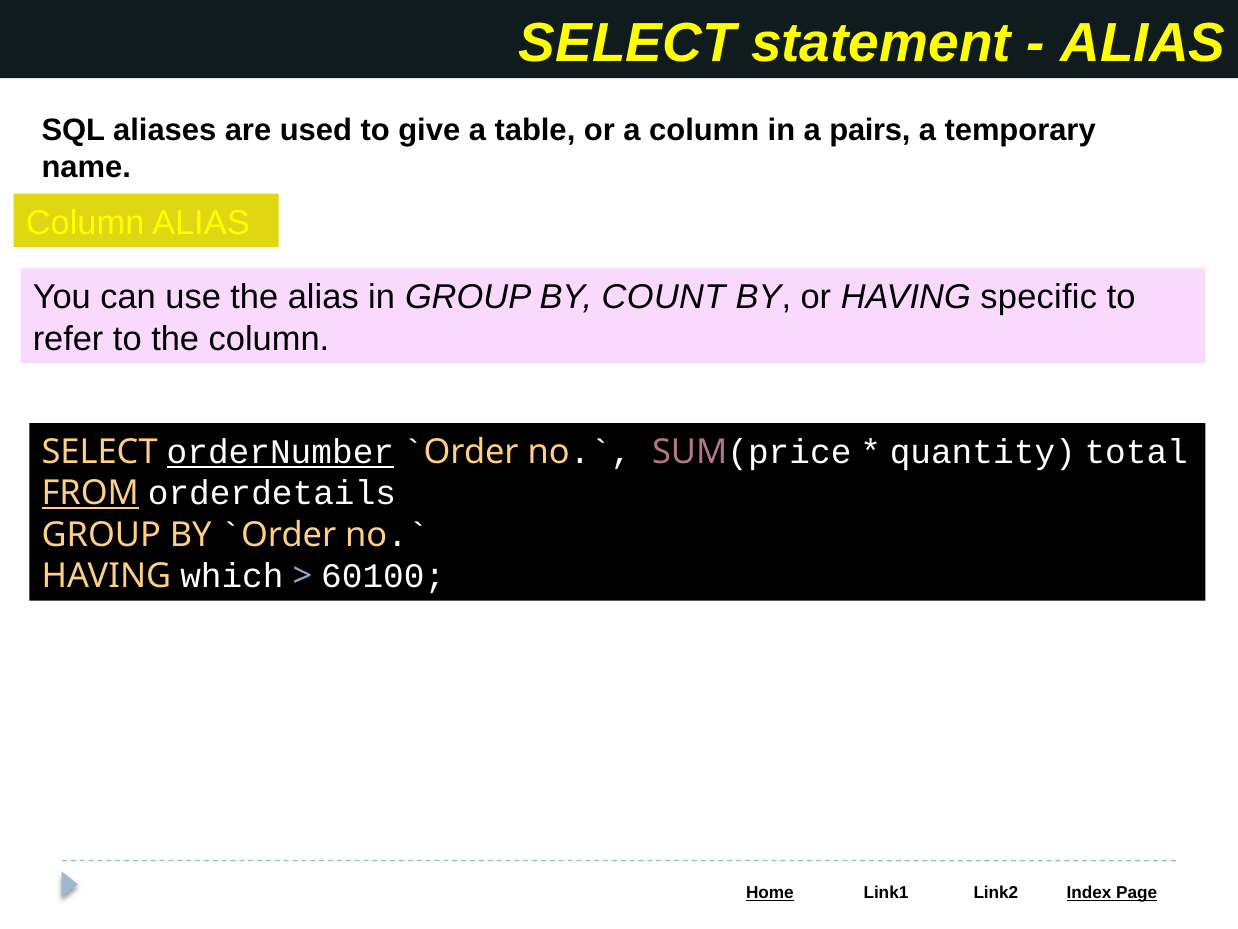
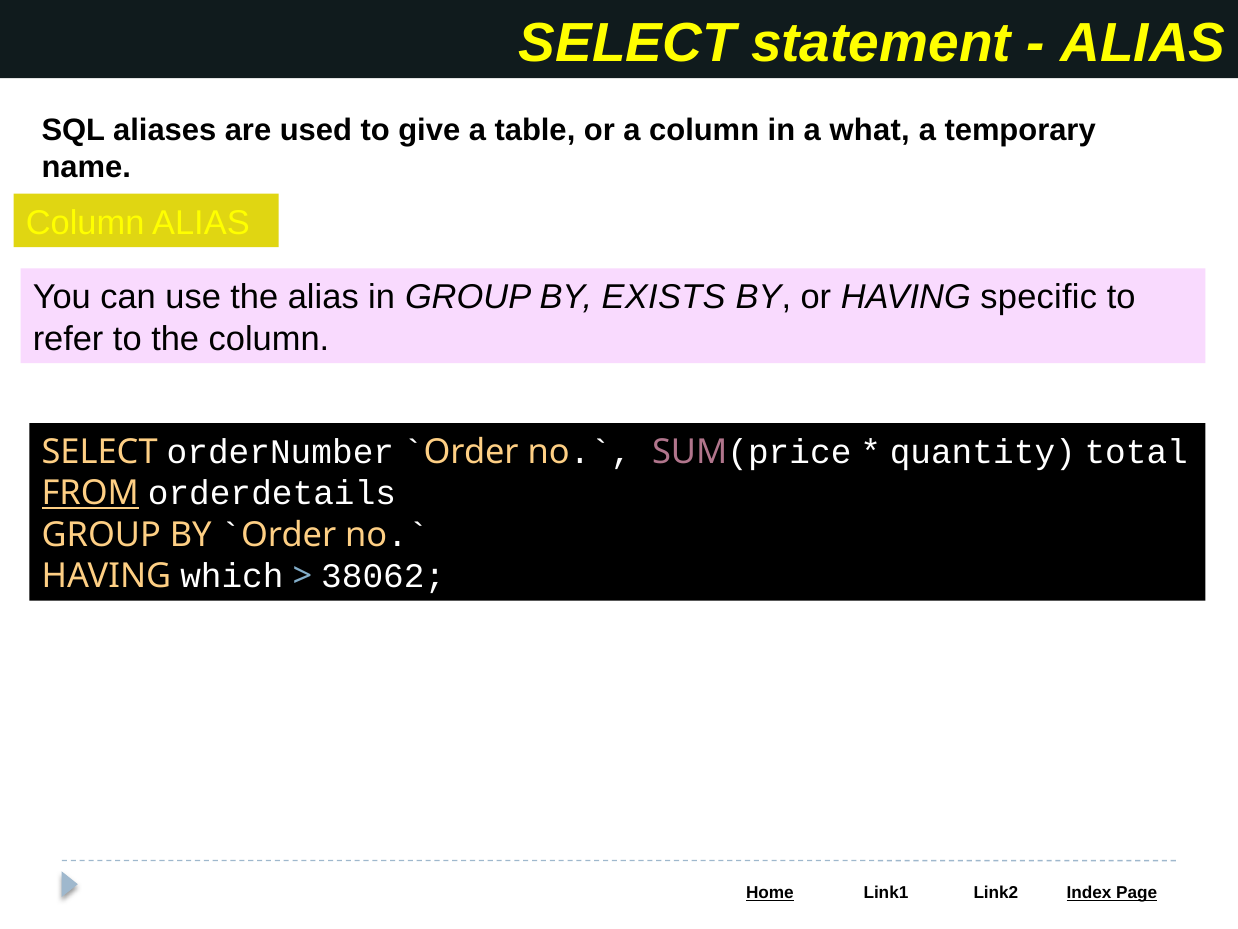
pairs: pairs -> what
COUNT: COUNT -> EXISTS
orderNumber underline: present -> none
60100: 60100 -> 38062
